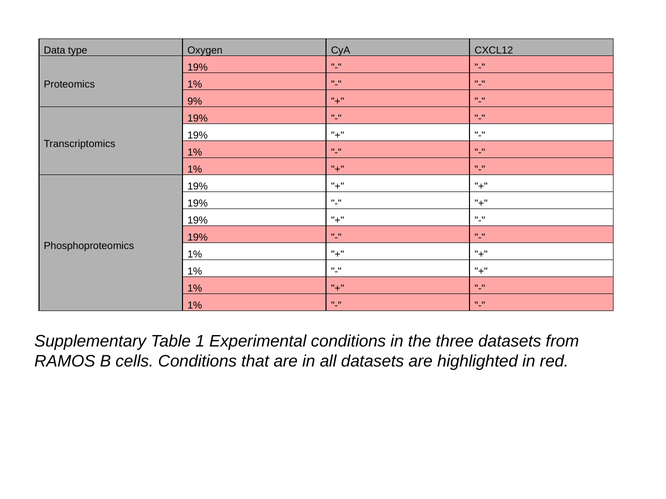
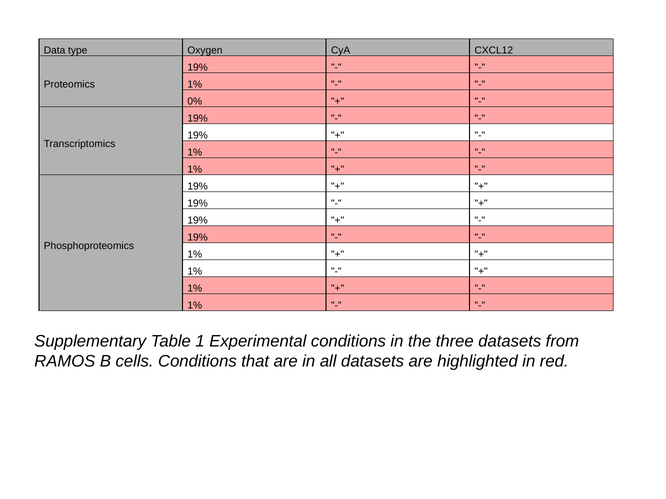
9%: 9% -> 0%
